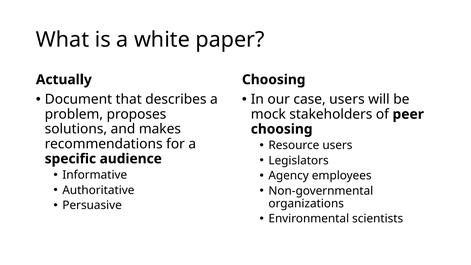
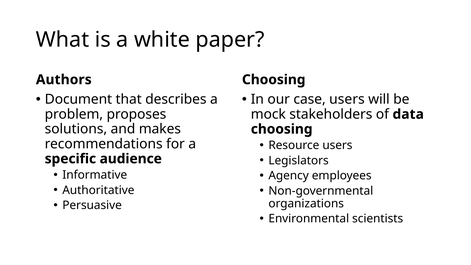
Actually: Actually -> Authors
peer: peer -> data
